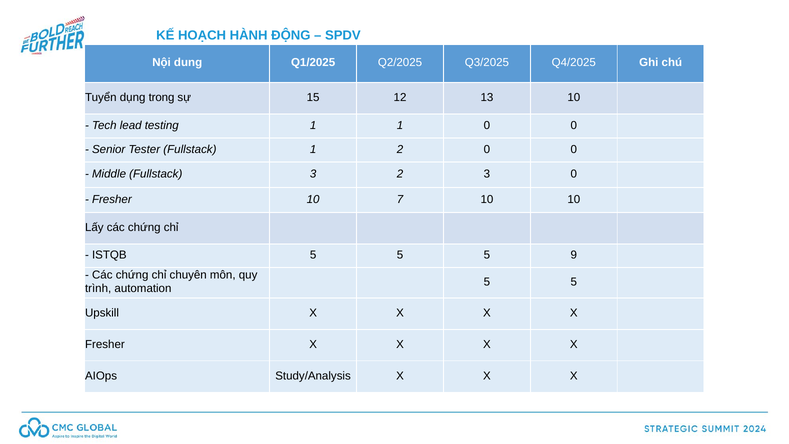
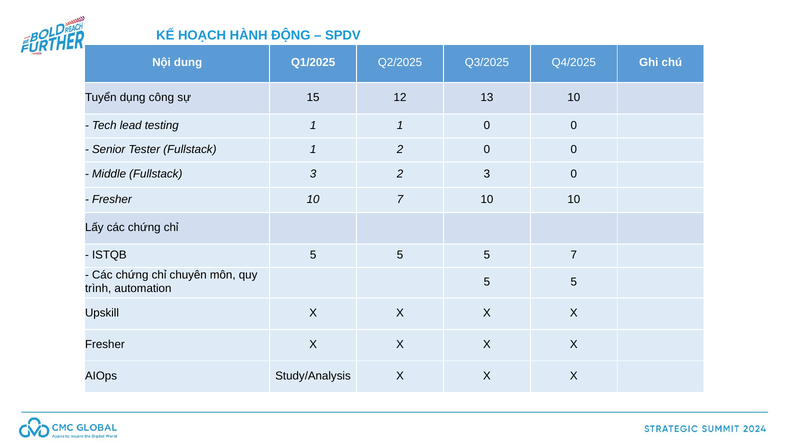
trong: trong -> công
5 9: 9 -> 7
